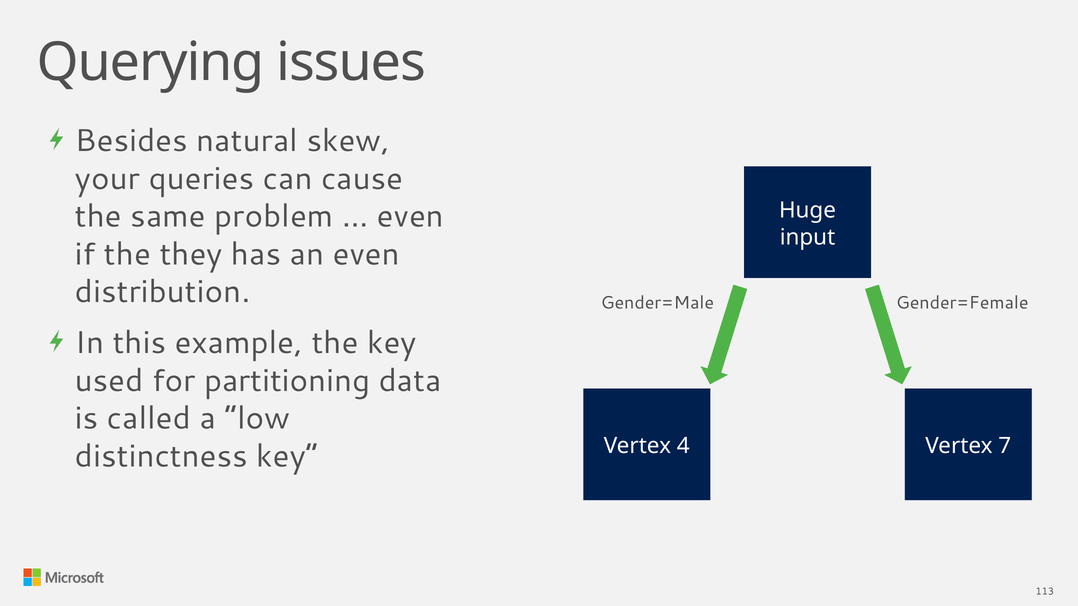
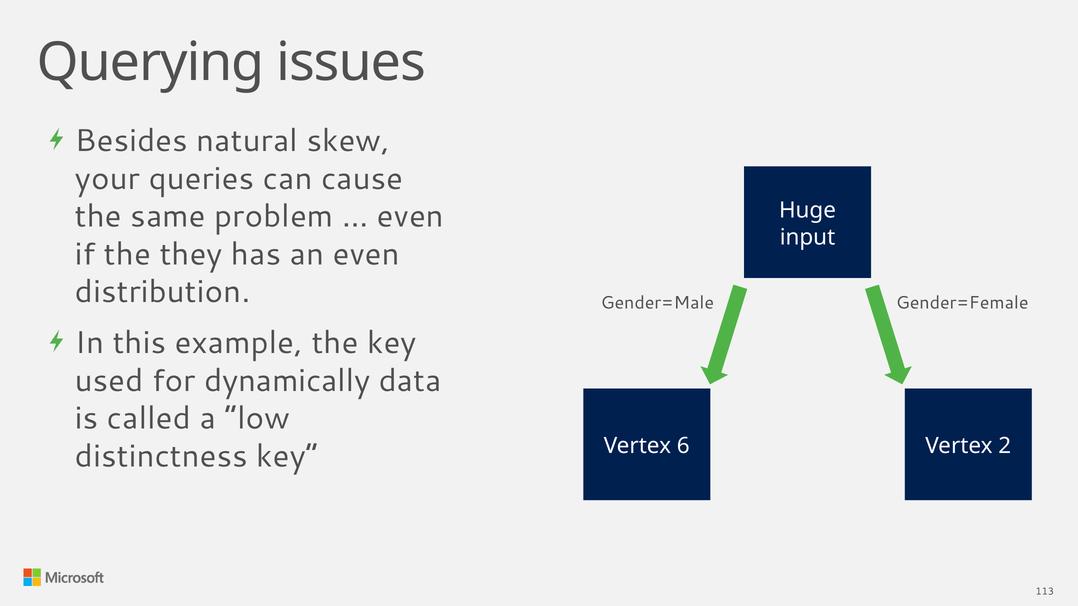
partitioning: partitioning -> dynamically
4: 4 -> 6
7: 7 -> 2
